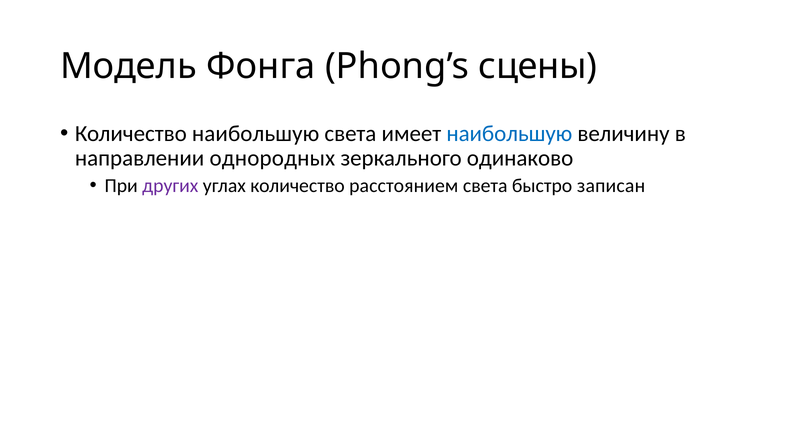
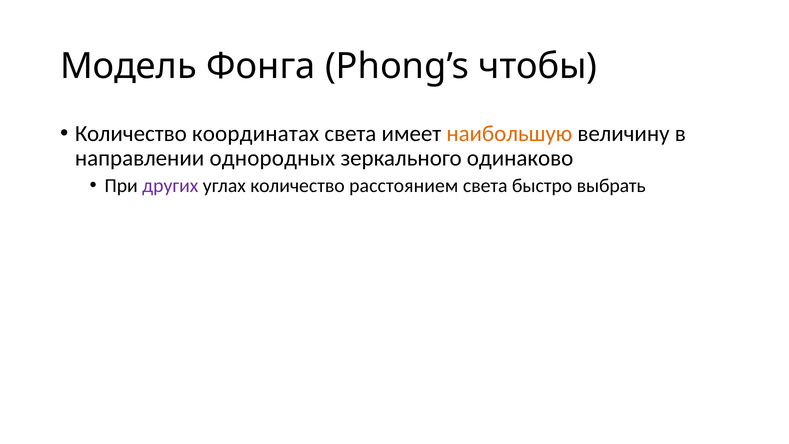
сцены: сцены -> чтобы
Количество наибольшую: наибольшую -> координатах
наибольшую at (509, 133) colour: blue -> orange
записан: записан -> выбрать
